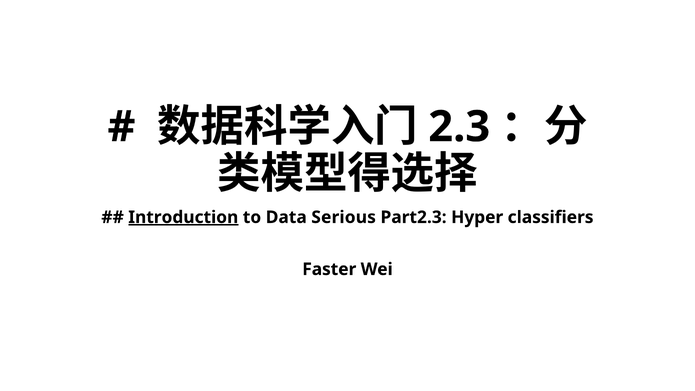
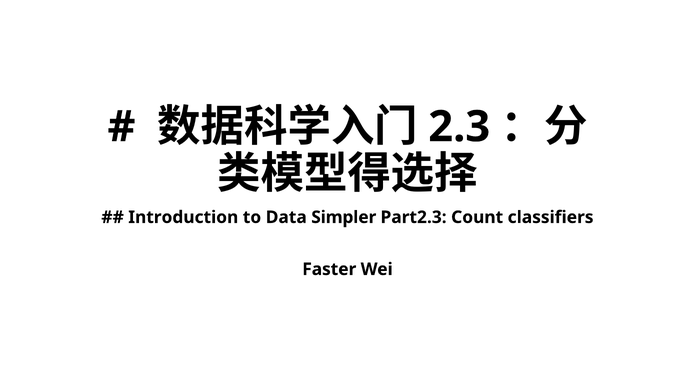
Introduction underline: present -> none
Serious: Serious -> Simpler
Hyper: Hyper -> Count
